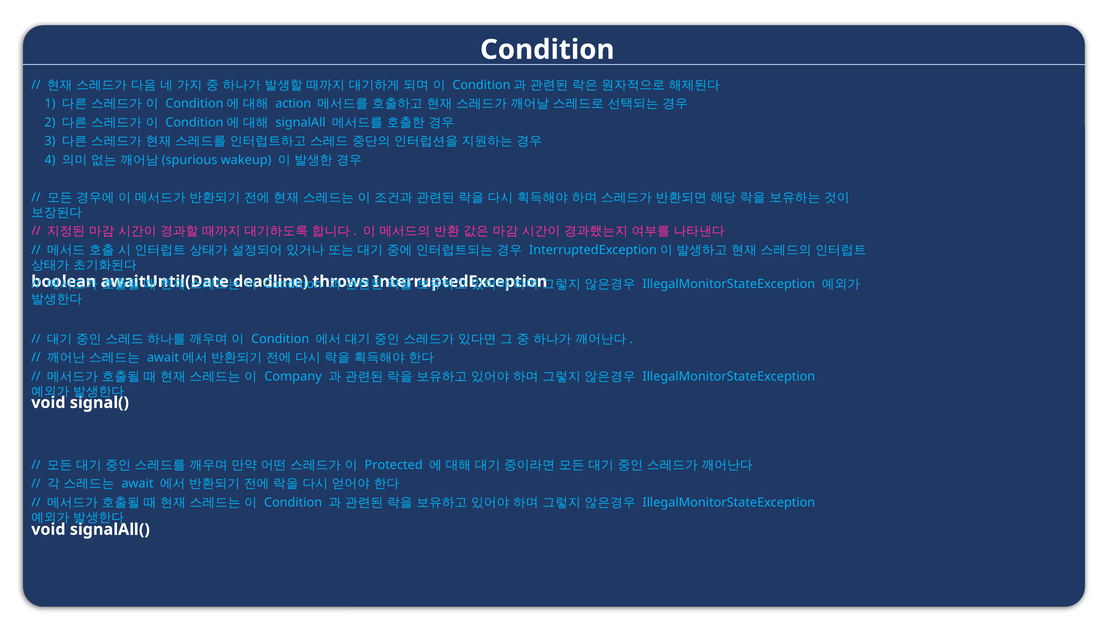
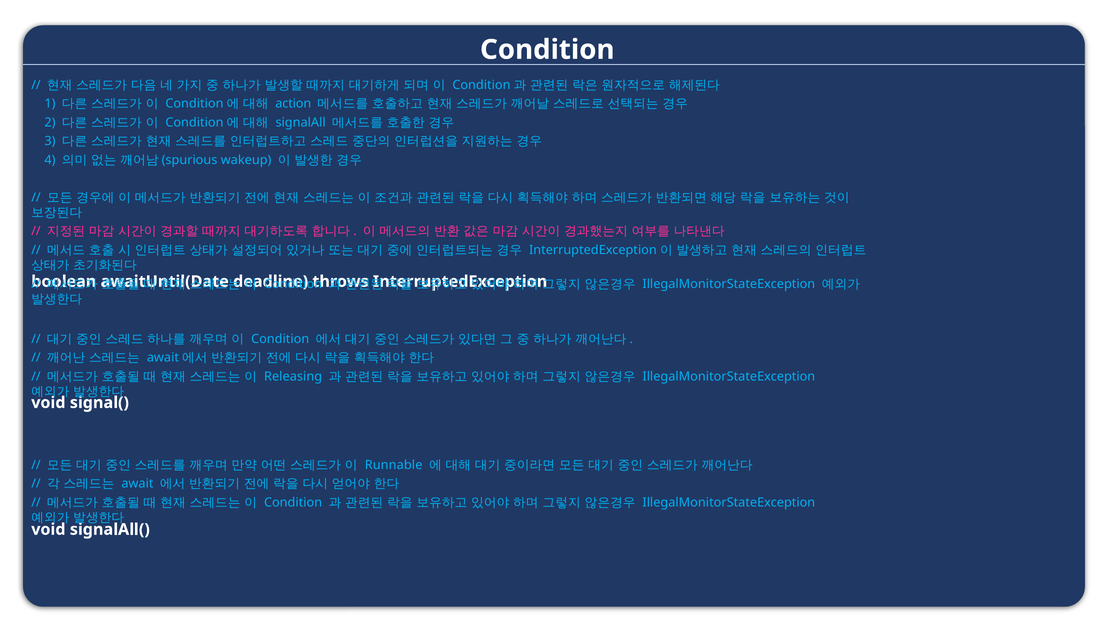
Company: Company -> Releasing
Protected: Protected -> Runnable
